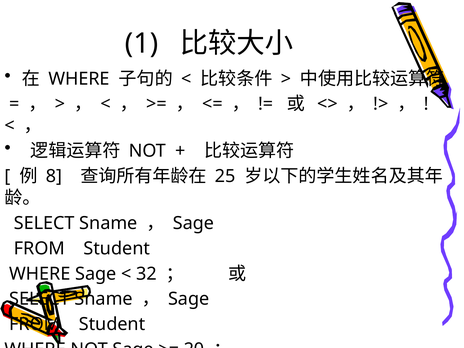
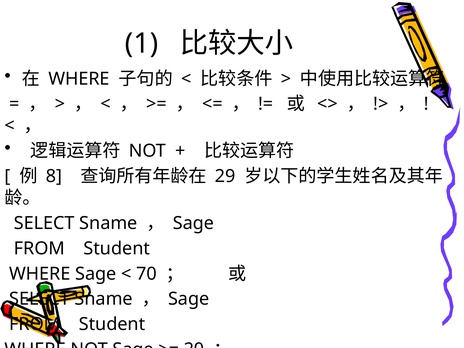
25: 25 -> 29
32: 32 -> 70
